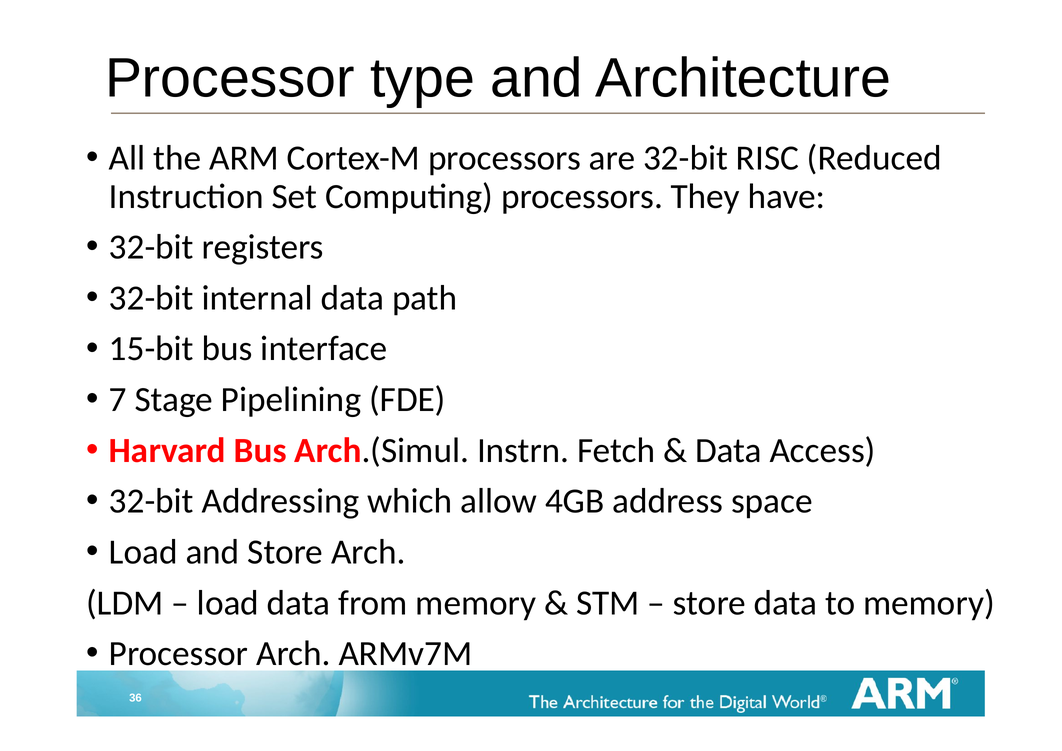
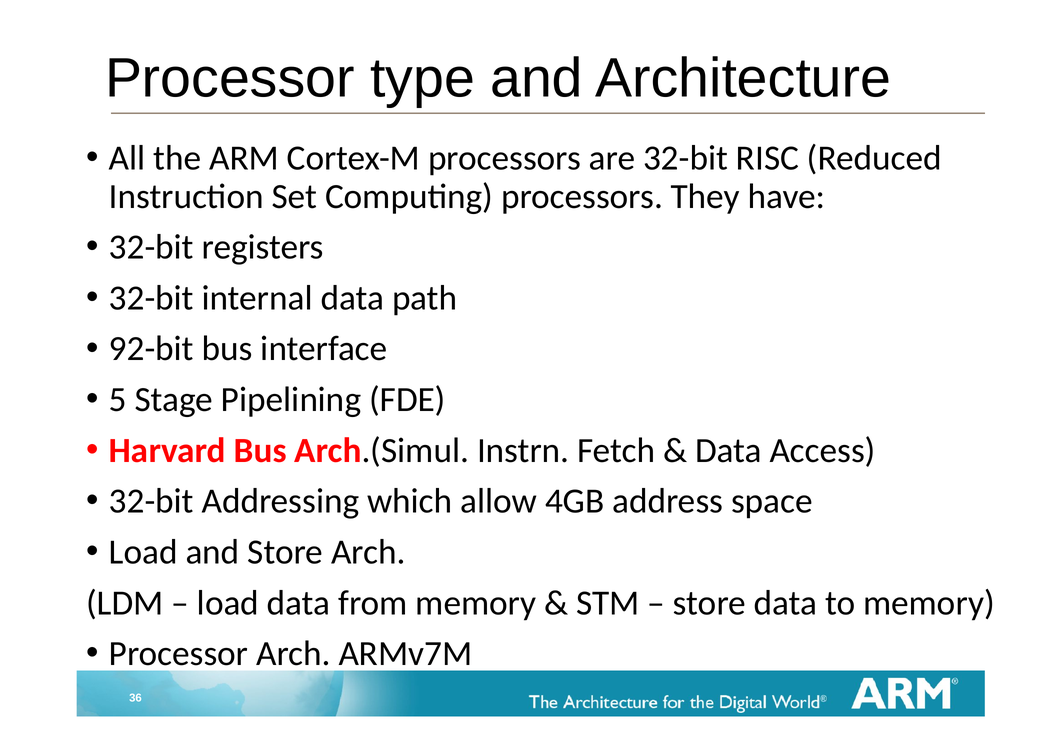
15-bit: 15-bit -> 92-bit
7: 7 -> 5
